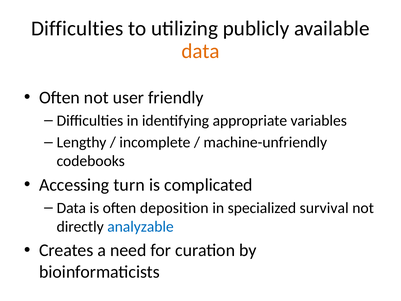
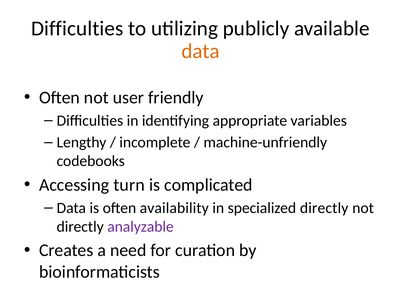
deposition: deposition -> availability
specialized survival: survival -> directly
analyzable colour: blue -> purple
